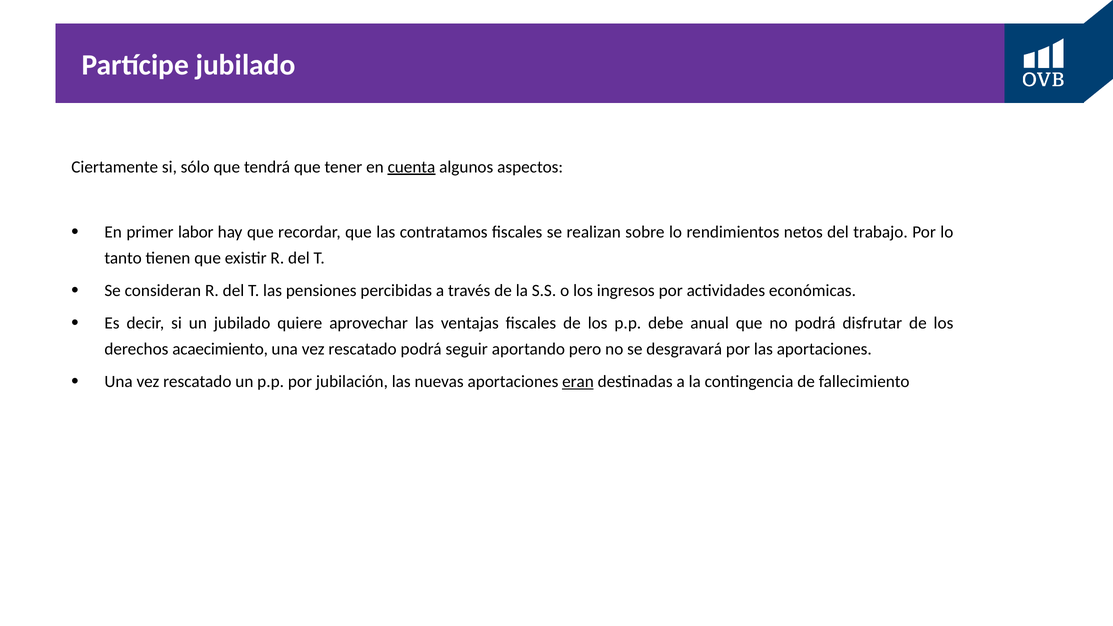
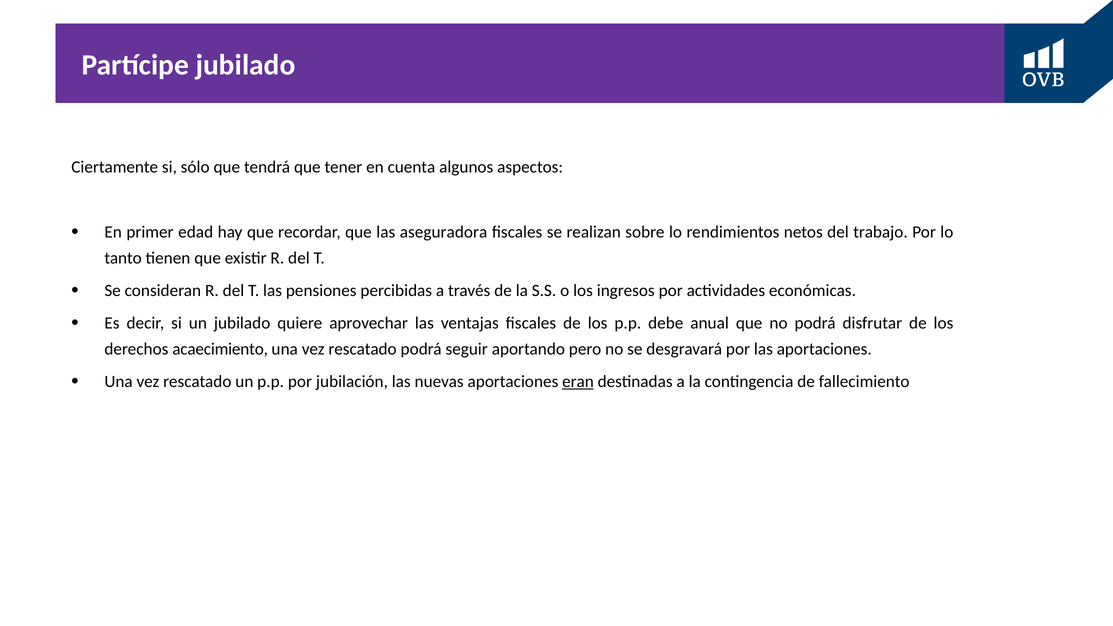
cuenta underline: present -> none
labor: labor -> edad
contratamos: contratamos -> aseguradora
